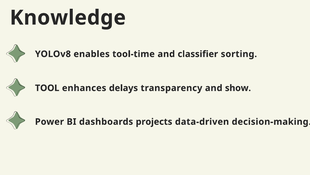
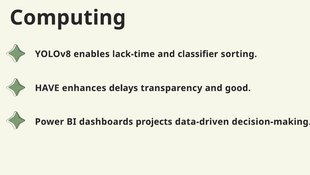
Knowledge: Knowledge -> Computing
tool-time: tool-time -> lack-time
TOOL: TOOL -> HAVE
show: show -> good
